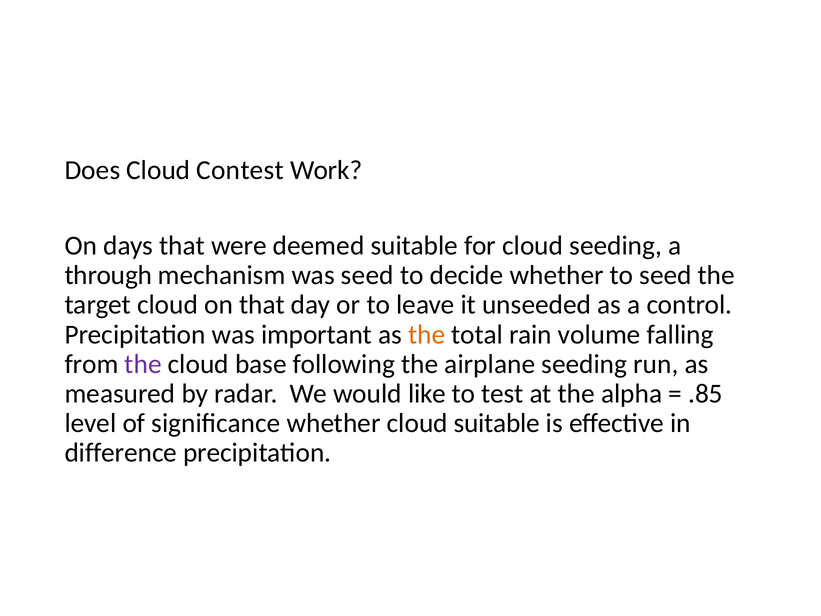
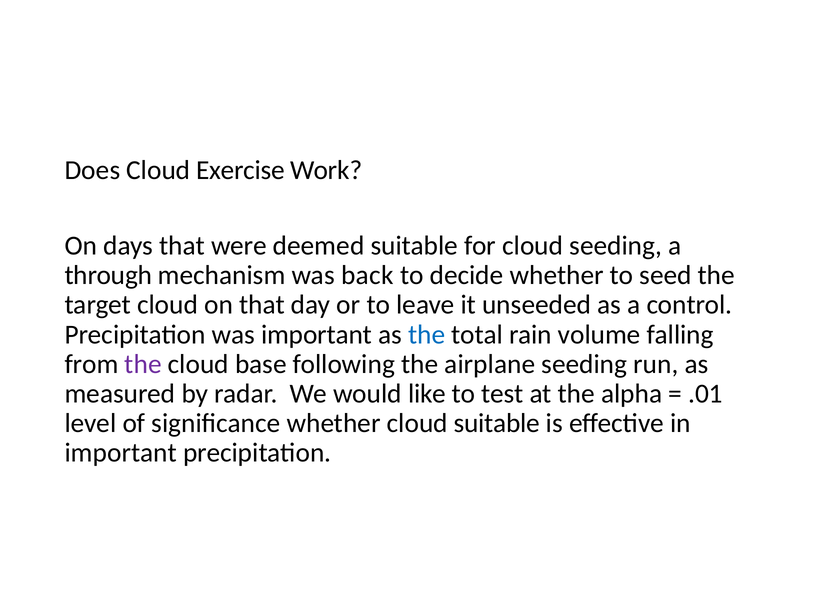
Contest: Contest -> Exercise
was seed: seed -> back
the at (427, 334) colour: orange -> blue
.85: .85 -> .01
difference at (121, 453): difference -> important
